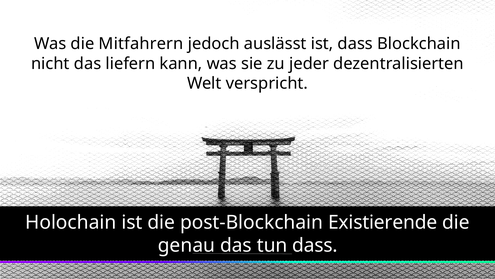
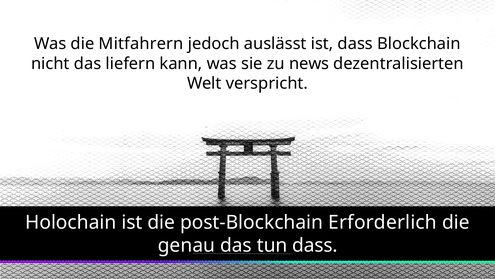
jeder: jeder -> news
Existierende: Existierende -> Erforderlich
